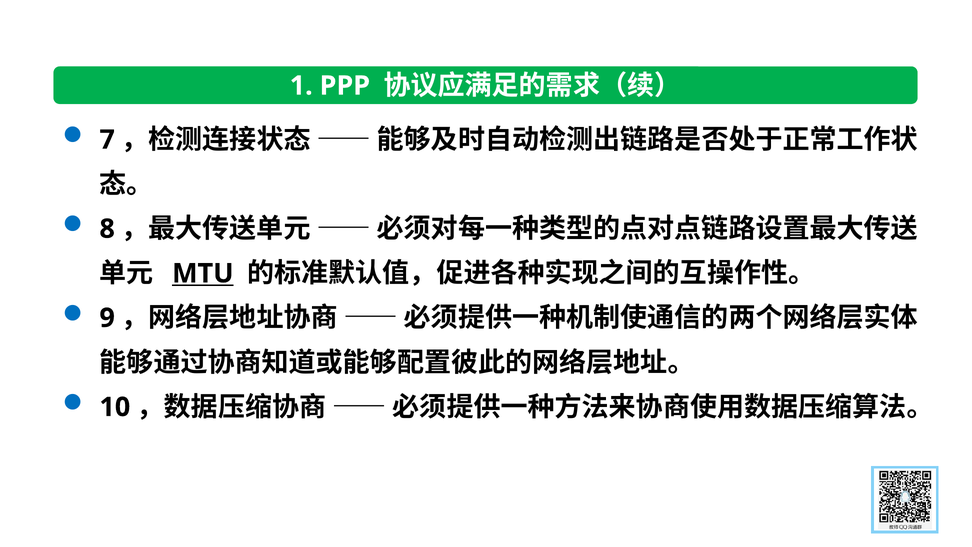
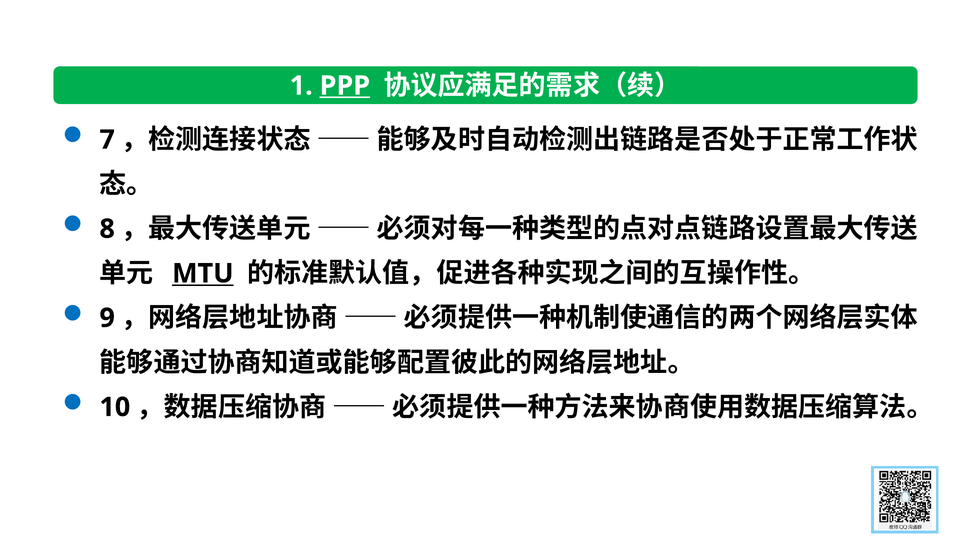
PPP underline: none -> present
